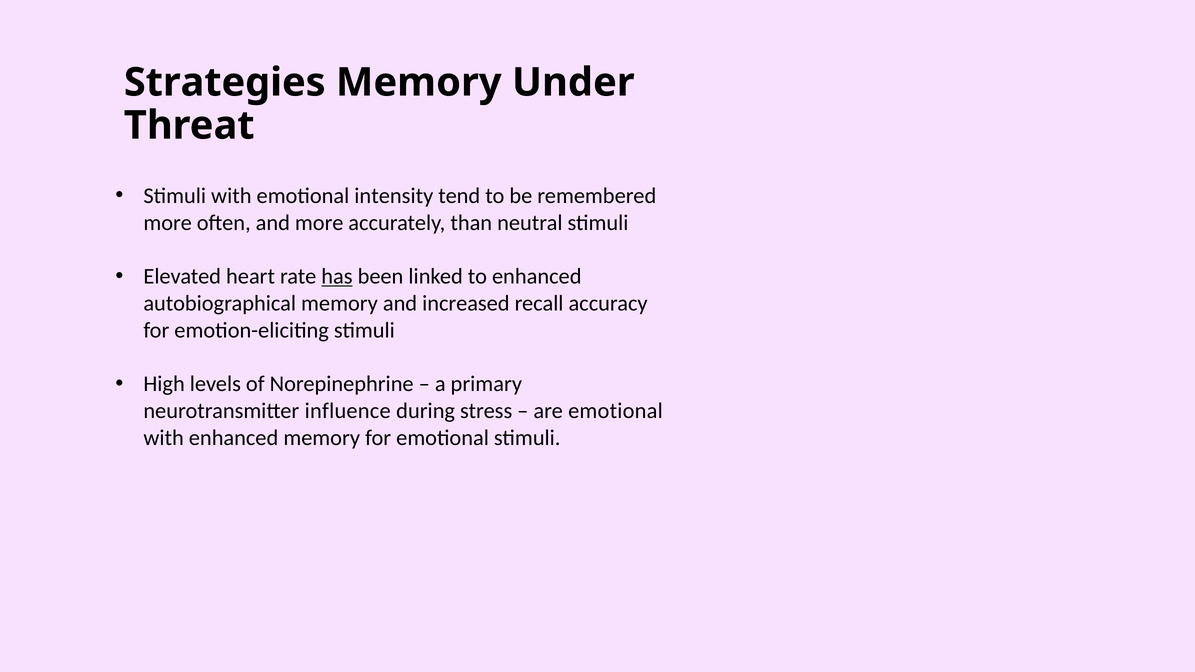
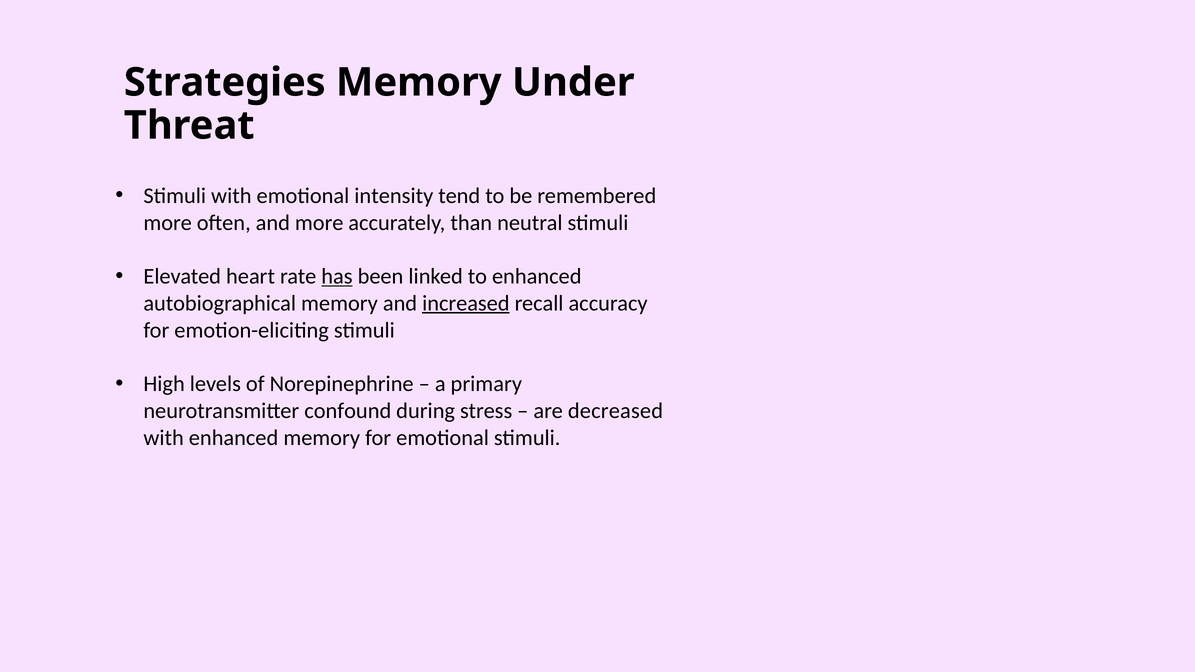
increased underline: none -> present
influence: influence -> confound
are emotional: emotional -> decreased
